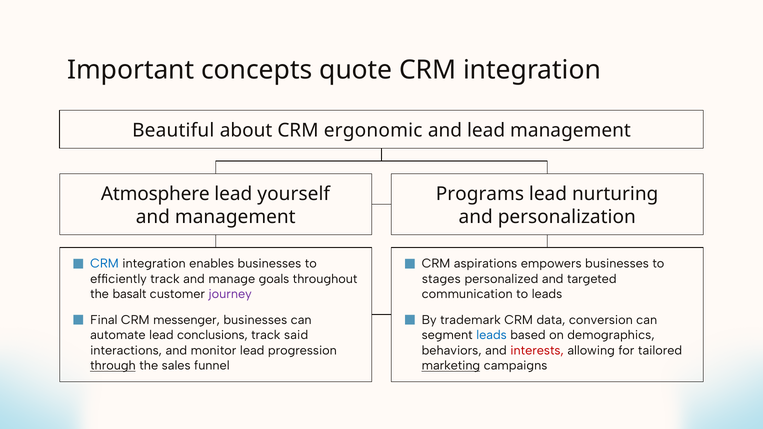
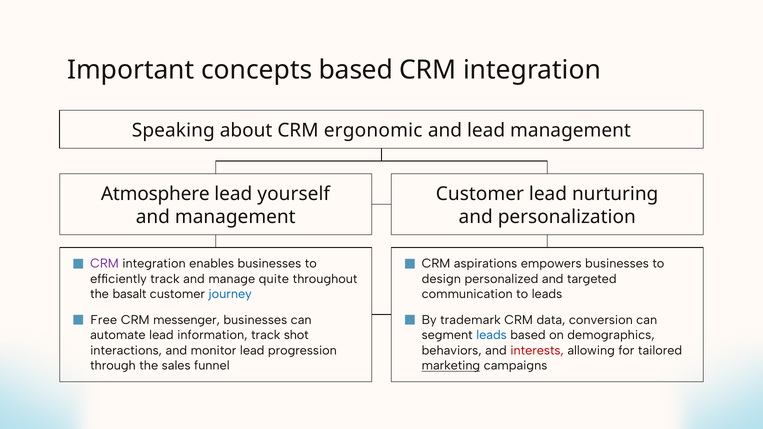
concepts quote: quote -> based
Beautiful: Beautiful -> Speaking
Programs at (480, 194): Programs -> Customer
CRM at (104, 264) colour: blue -> purple
goals: goals -> quite
stages: stages -> design
journey colour: purple -> blue
Final: Final -> Free
conclusions: conclusions -> information
said: said -> shot
through underline: present -> none
